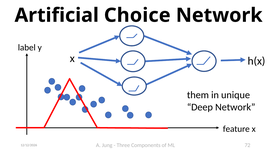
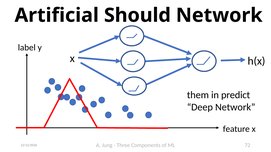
Choice: Choice -> Should
unique: unique -> predict
